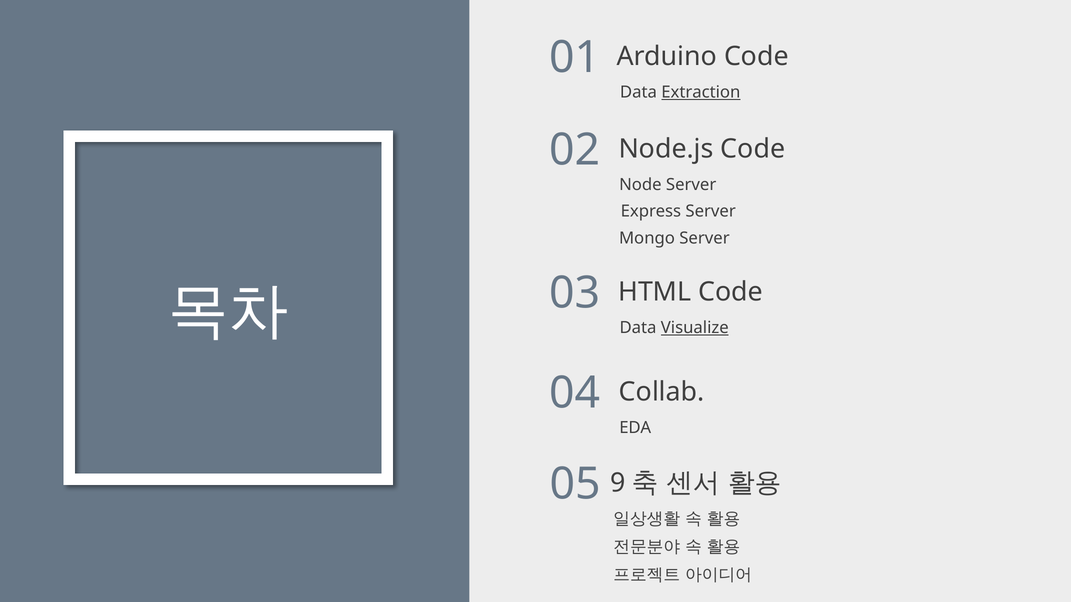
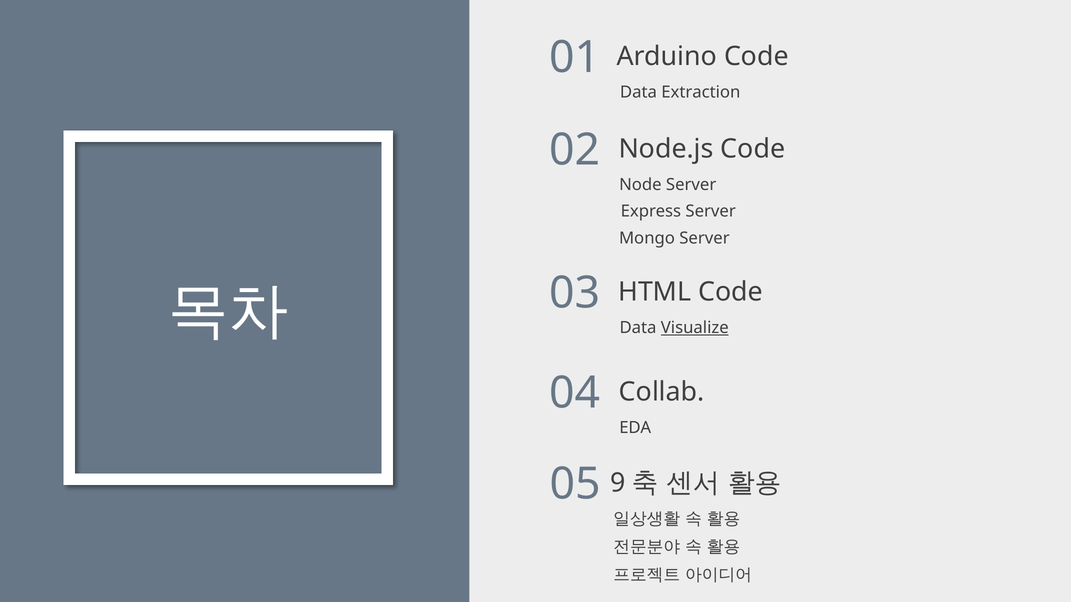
Extraction underline: present -> none
